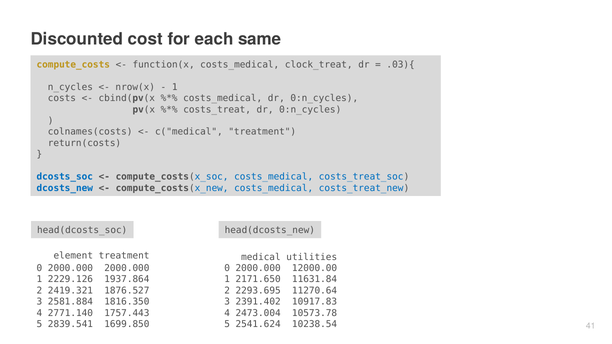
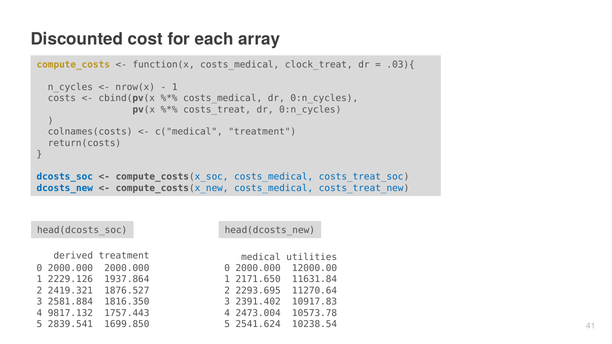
same: same -> array
element: element -> derived
2771.140: 2771.140 -> 9817.132
